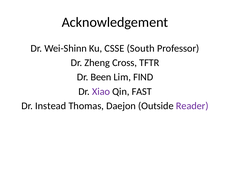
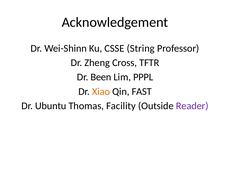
South: South -> String
FIND: FIND -> PPPL
Xiao colour: purple -> orange
Instead: Instead -> Ubuntu
Daejon: Daejon -> Facility
